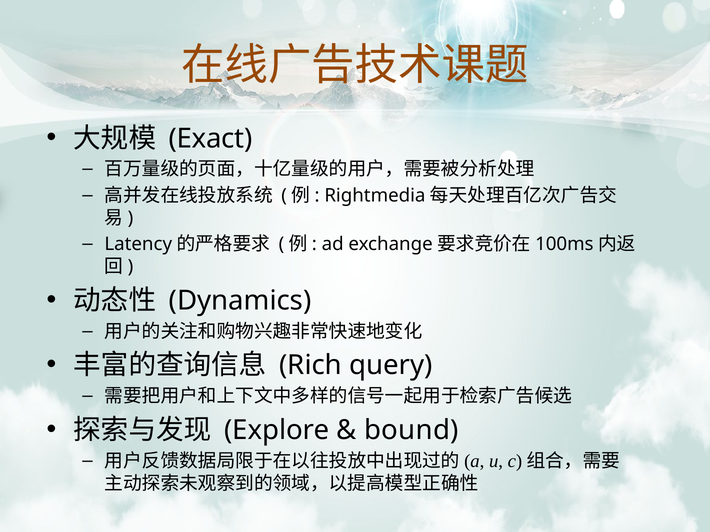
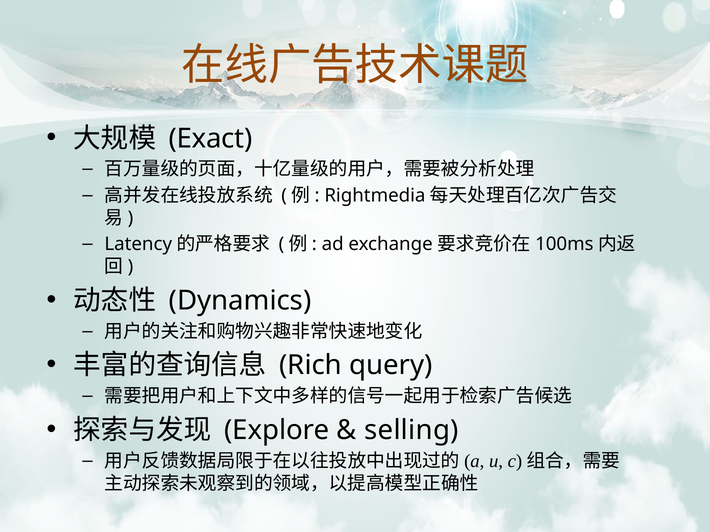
bound: bound -> selling
